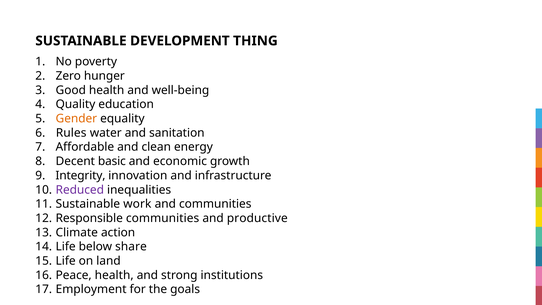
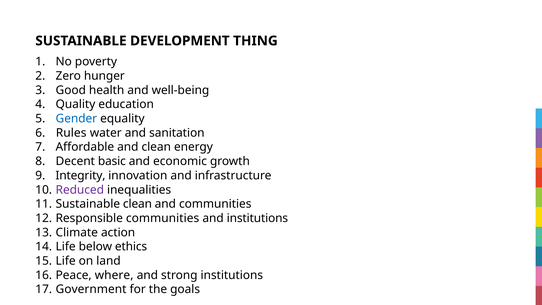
Gender colour: orange -> blue
Sustainable work: work -> clean
and productive: productive -> institutions
share: share -> ethics
Peace health: health -> where
Employment: Employment -> Government
